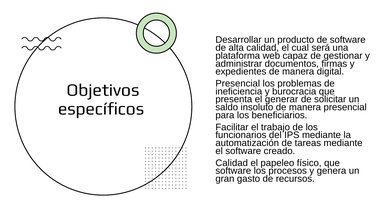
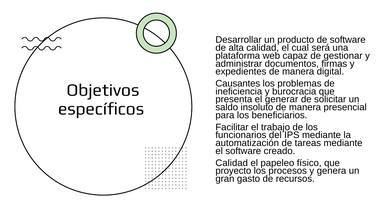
Presencial at (238, 83): Presencial -> Causantes
software at (233, 171): software -> proyecto
